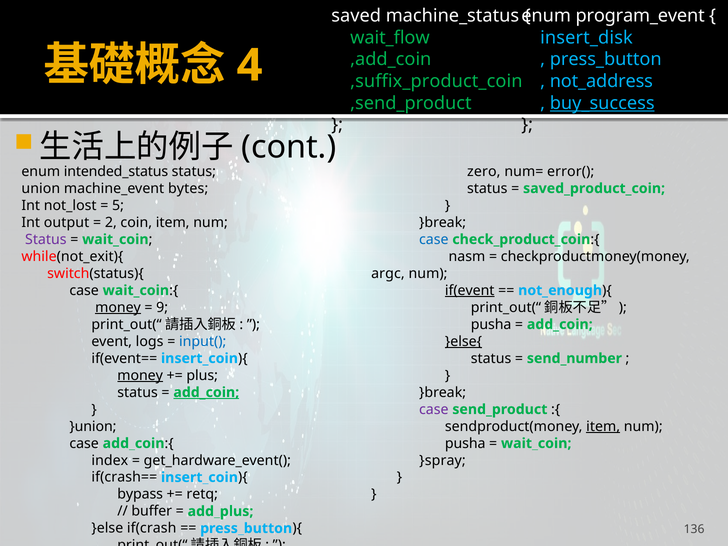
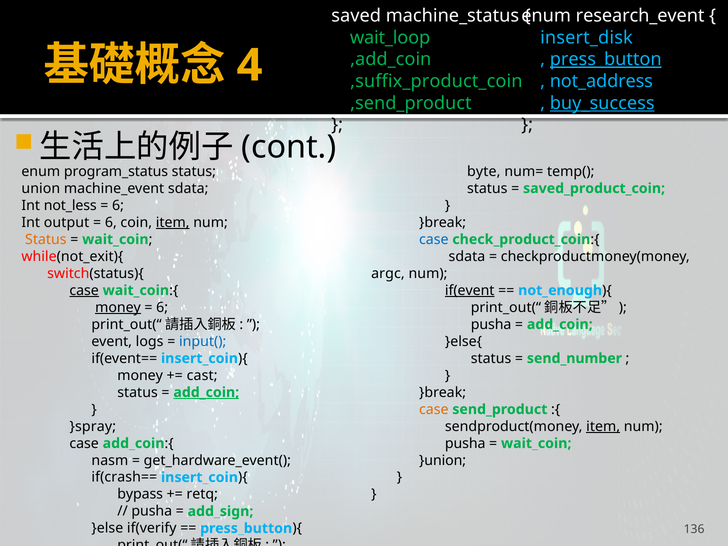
program_event: program_event -> research_event
wait_flow: wait_flow -> wait_loop
press_button underline: none -> present
intended_status: intended_status -> program_status
zero: zero -> byte
error(: error( -> temp(
machine_event bytes: bytes -> sdata
not_lost: not_lost -> not_less
5 at (118, 205): 5 -> 6
2 at (111, 222): 2 -> 6
item at (173, 222) underline: none -> present
Status at (46, 239) colour: purple -> orange
nasm at (467, 256): nasm -> sdata
case at (84, 290) underline: none -> present
9 at (162, 307): 9 -> 6
}else{ underline: present -> none
money at (140, 375) underline: present -> none
plus: plus -> cast
case at (434, 409) colour: purple -> orange
}union: }union -> }spray
index: index -> nasm
}spray: }spray -> }union
buffer at (152, 511): buffer -> pusha
add_plus: add_plus -> add_sign
if(crash: if(crash -> if(verify
